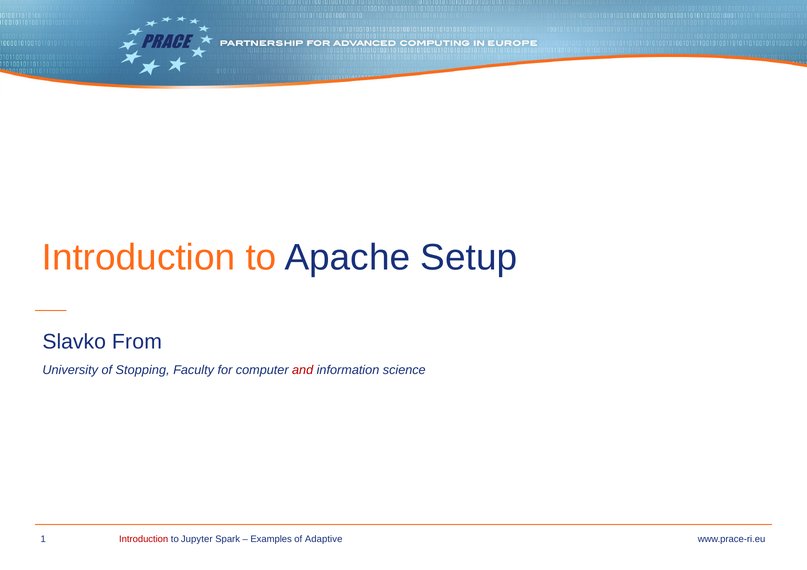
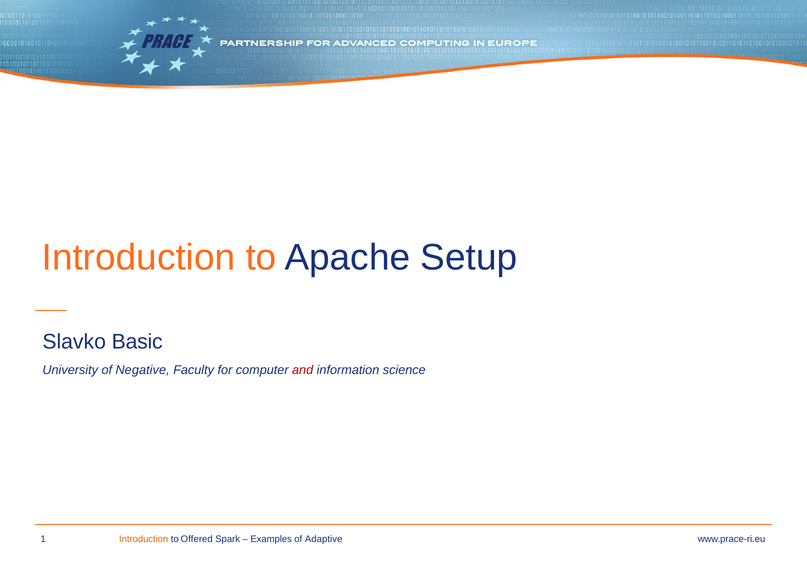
From: From -> Basic
Stopping: Stopping -> Negative
Introduction at (144, 540) colour: red -> orange
Jupyter: Jupyter -> Offered
